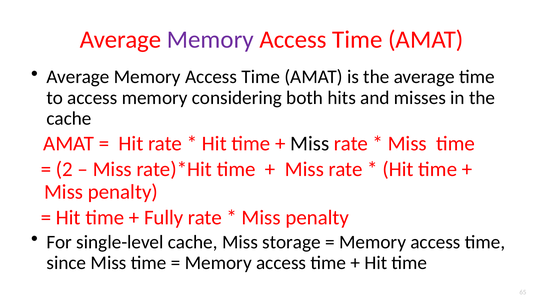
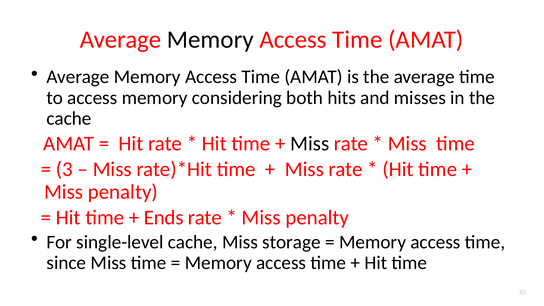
Memory at (210, 39) colour: purple -> black
2: 2 -> 3
Fully: Fully -> Ends
